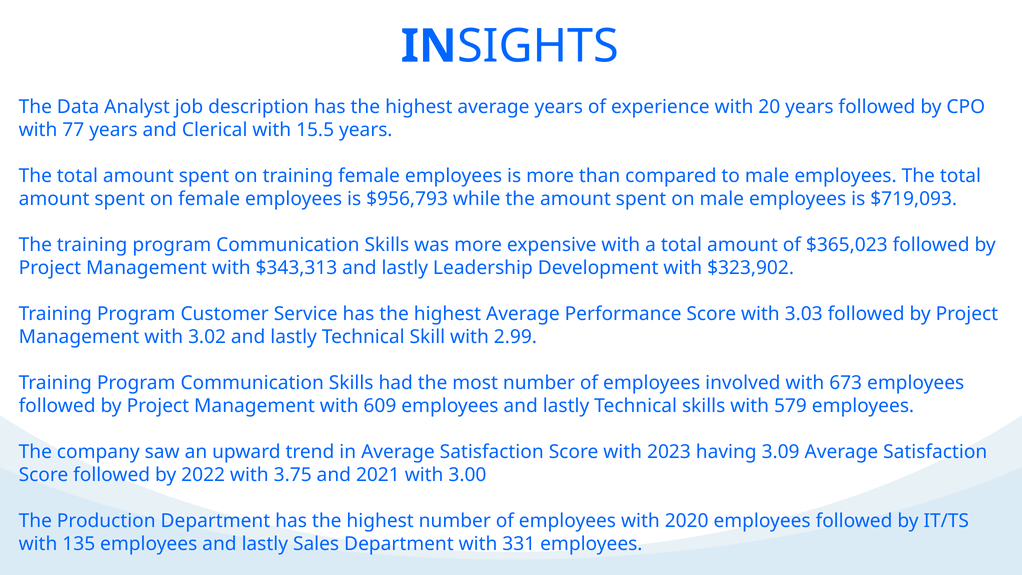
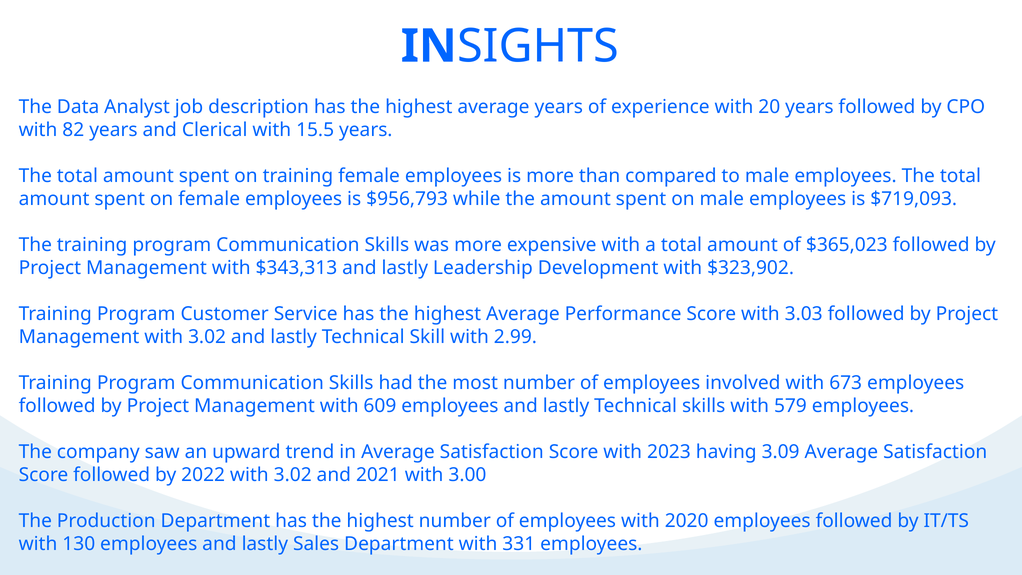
77: 77 -> 82
2022 with 3.75: 3.75 -> 3.02
135: 135 -> 130
